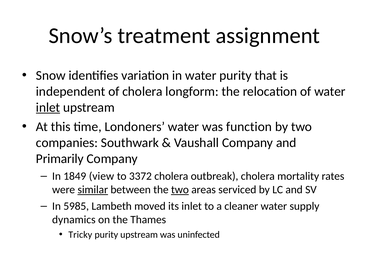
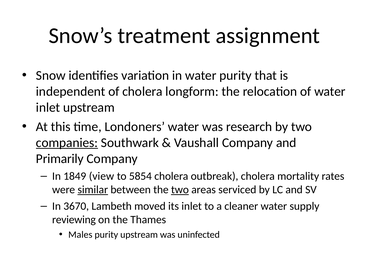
inlet at (48, 107) underline: present -> none
function: function -> research
companies underline: none -> present
3372: 3372 -> 5854
5985: 5985 -> 3670
dynamics: dynamics -> reviewing
Tricky: Tricky -> Males
